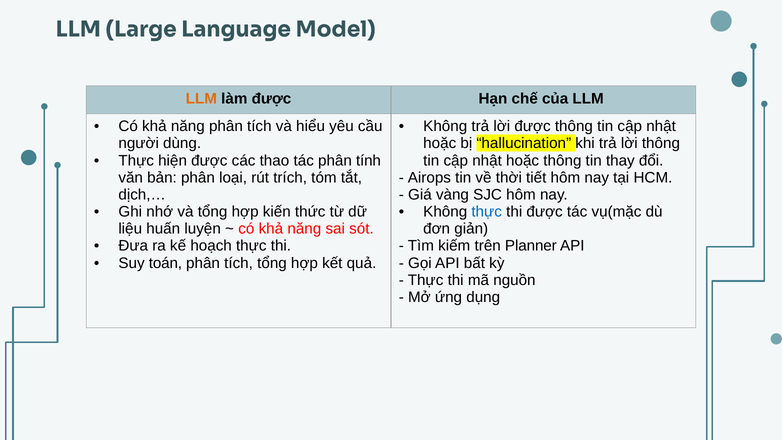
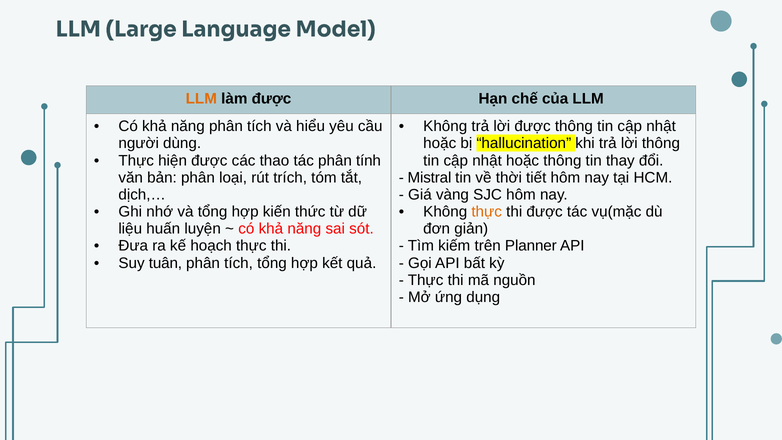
Airops: Airops -> Mistral
thực at (487, 212) colour: blue -> orange
toán: toán -> tuân
